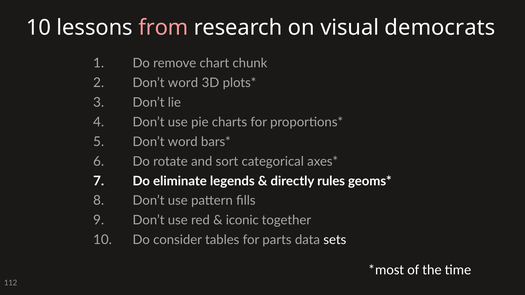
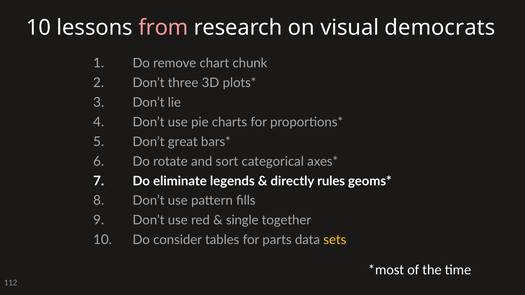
word at (183, 83): word -> three
word at (183, 142): word -> great
iconic: iconic -> single
sets colour: white -> yellow
